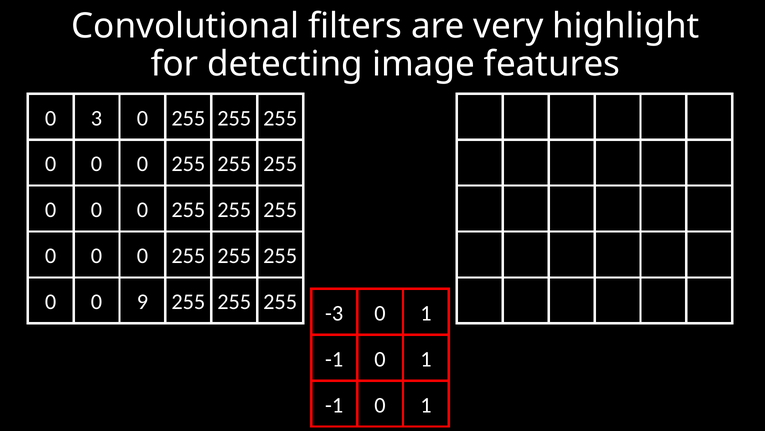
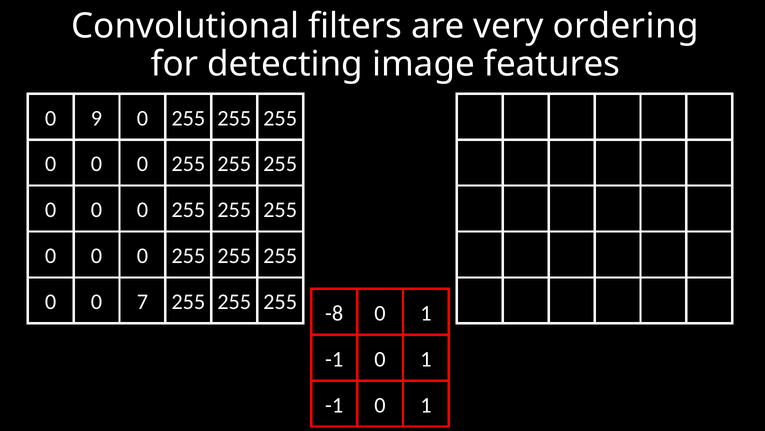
highlight: highlight -> ordering
3: 3 -> 9
9: 9 -> 7
-3: -3 -> -8
